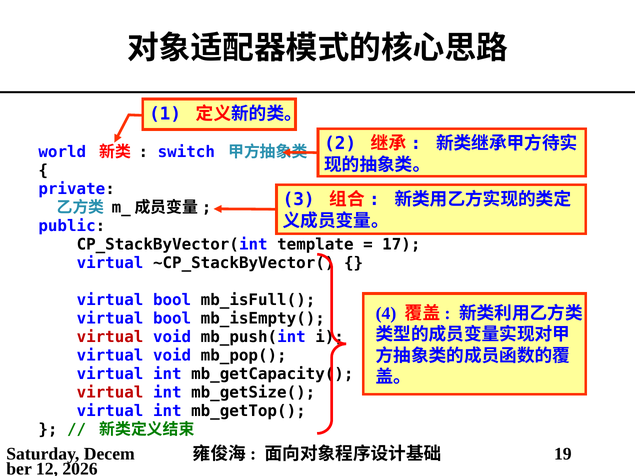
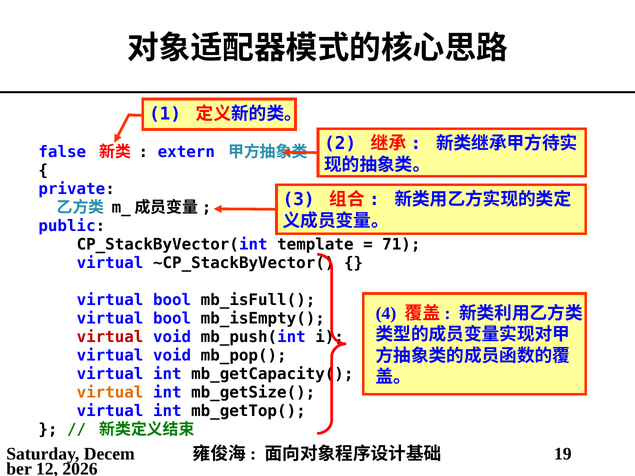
world: world -> false
switch: switch -> extern
17: 17 -> 71
virtual at (110, 393) colour: red -> orange
